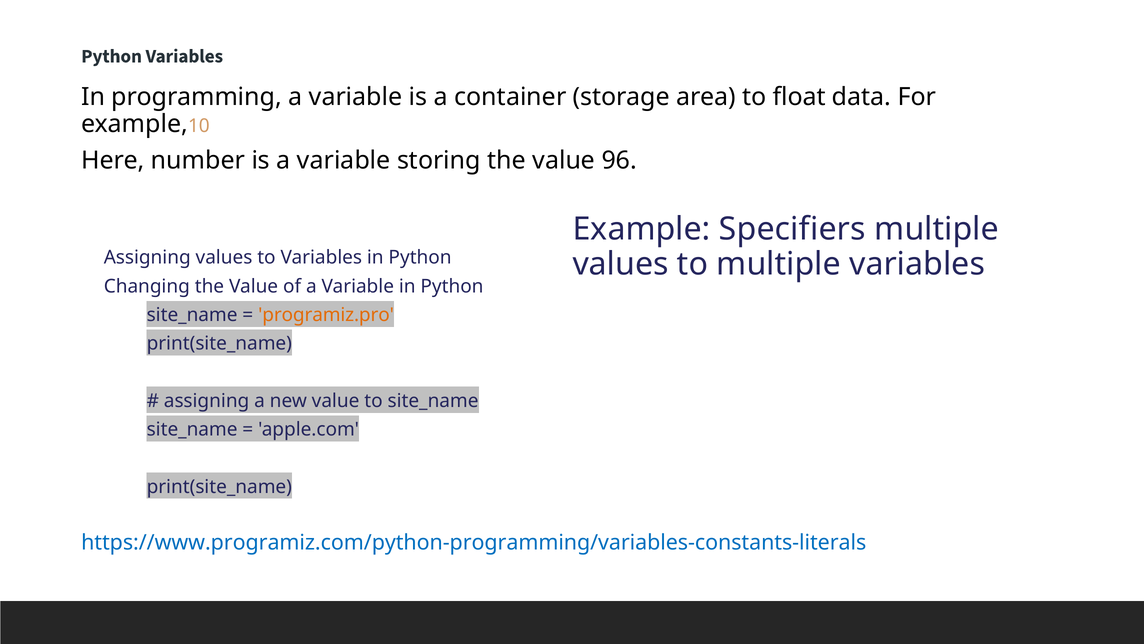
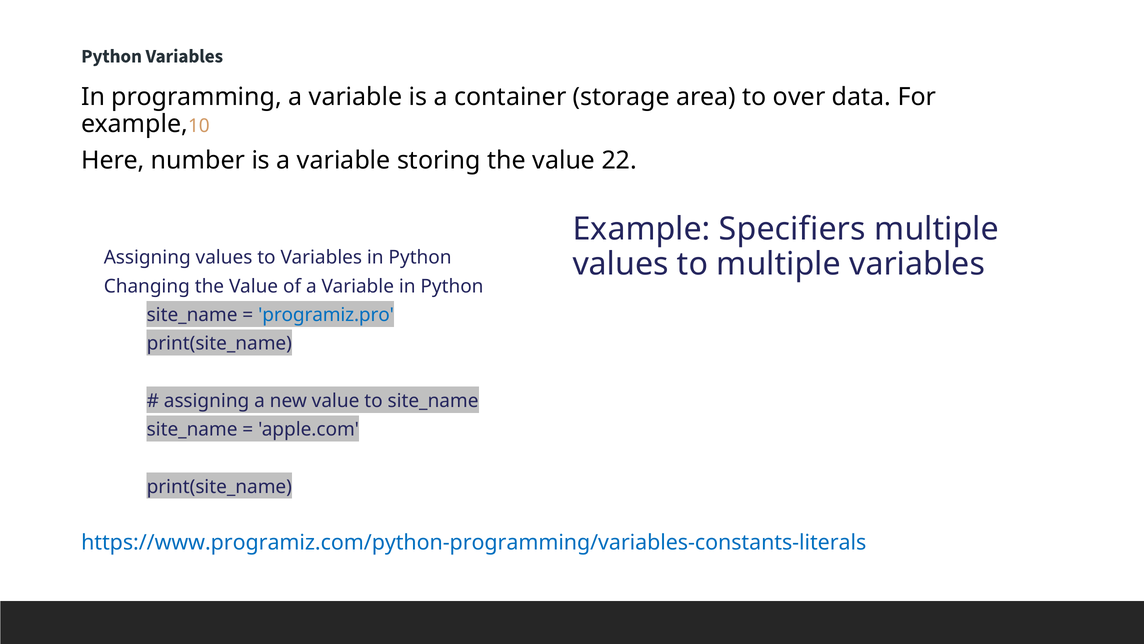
float: float -> over
96: 96 -> 22
programiz.pro colour: orange -> blue
